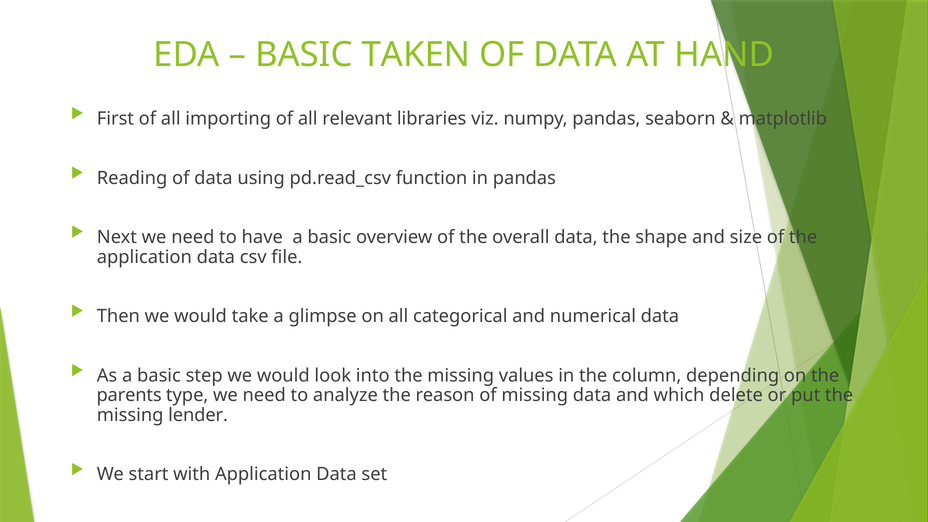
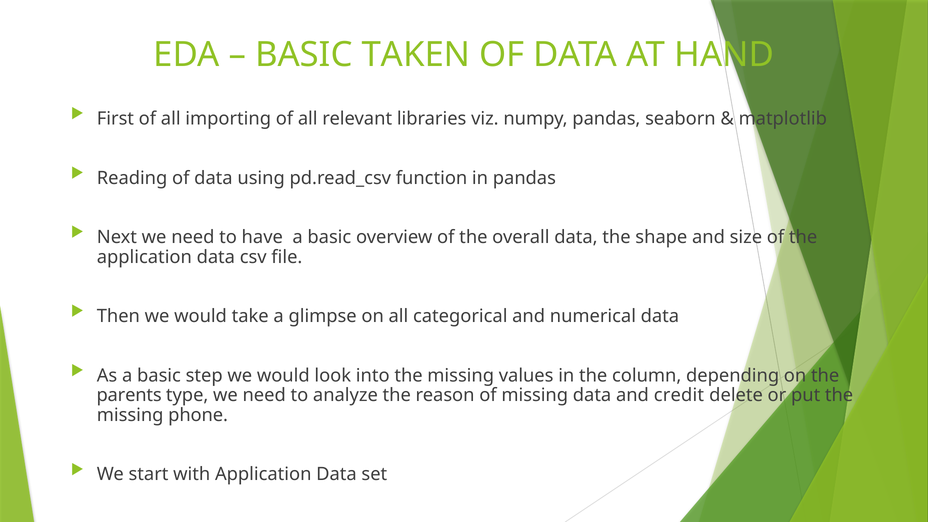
which: which -> credit
lender: lender -> phone
